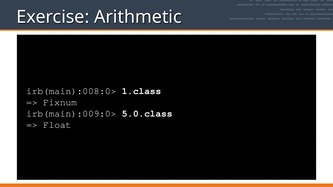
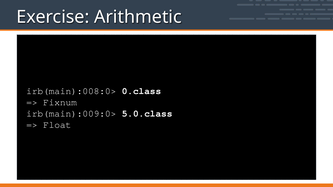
1.class: 1.class -> 0.class
